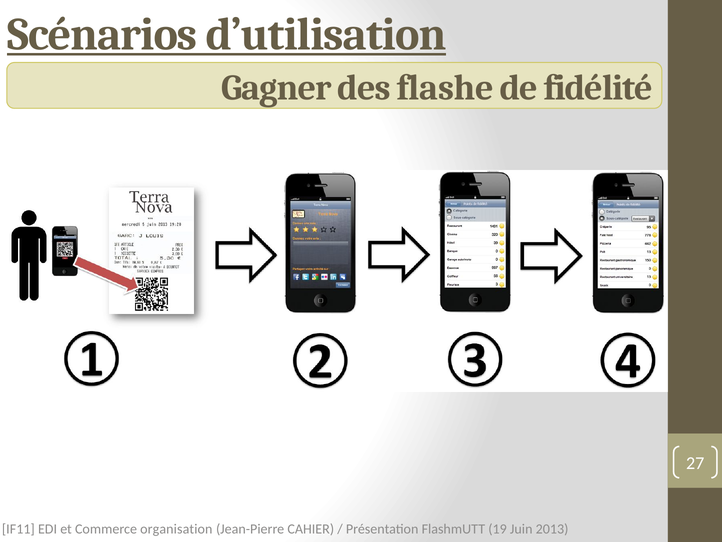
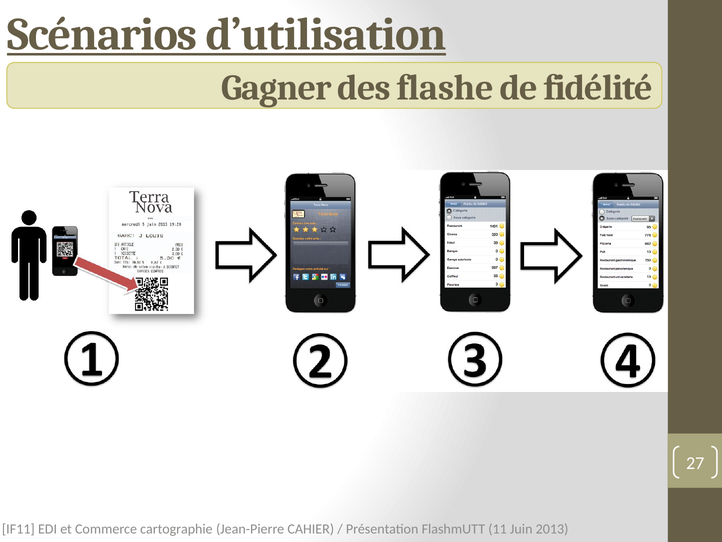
organisation: organisation -> cartographie
19: 19 -> 11
